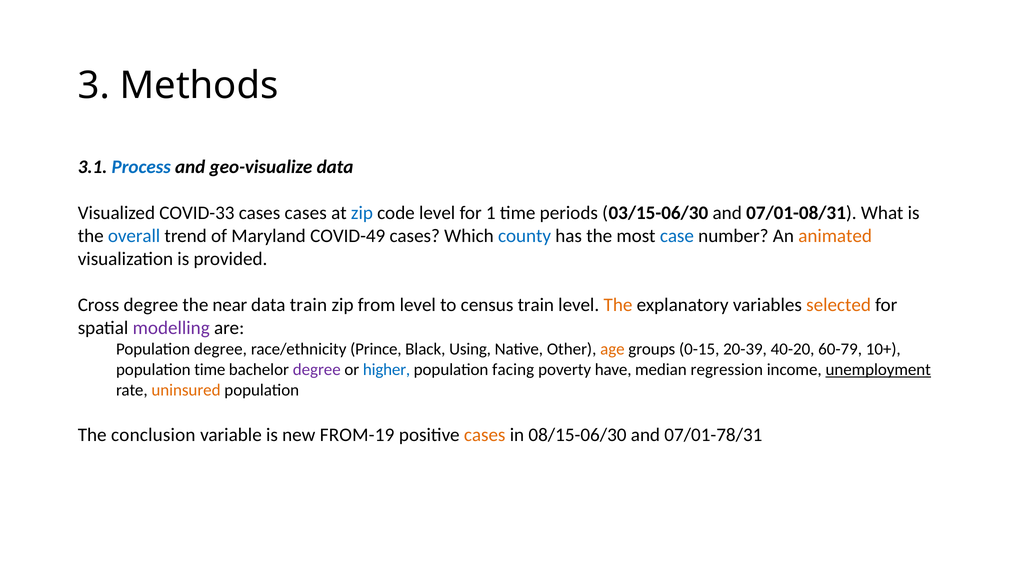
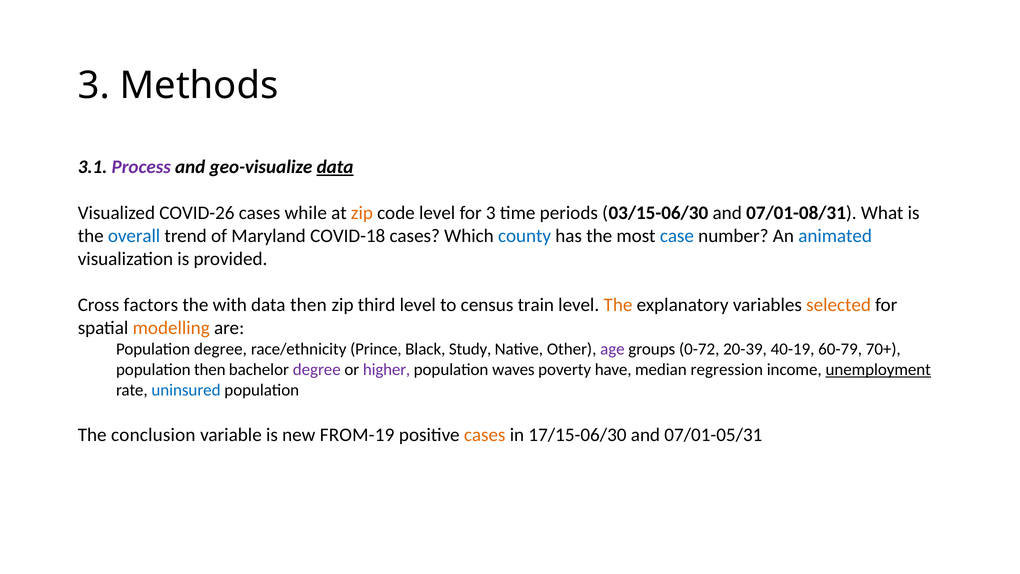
Process colour: blue -> purple
data at (335, 167) underline: none -> present
COVID-33: COVID-33 -> COVID-26
cases cases: cases -> while
zip at (362, 213) colour: blue -> orange
for 1: 1 -> 3
COVID-49: COVID-49 -> COVID-18
animated colour: orange -> blue
Cross degree: degree -> factors
near: near -> with
data train: train -> then
from: from -> third
modelling colour: purple -> orange
Using: Using -> Study
age colour: orange -> purple
0-15: 0-15 -> 0-72
40-20: 40-20 -> 40-19
10+: 10+ -> 70+
population time: time -> then
higher colour: blue -> purple
facing: facing -> waves
uninsured colour: orange -> blue
08/15-06/30: 08/15-06/30 -> 17/15-06/30
07/01-78/31: 07/01-78/31 -> 07/01-05/31
